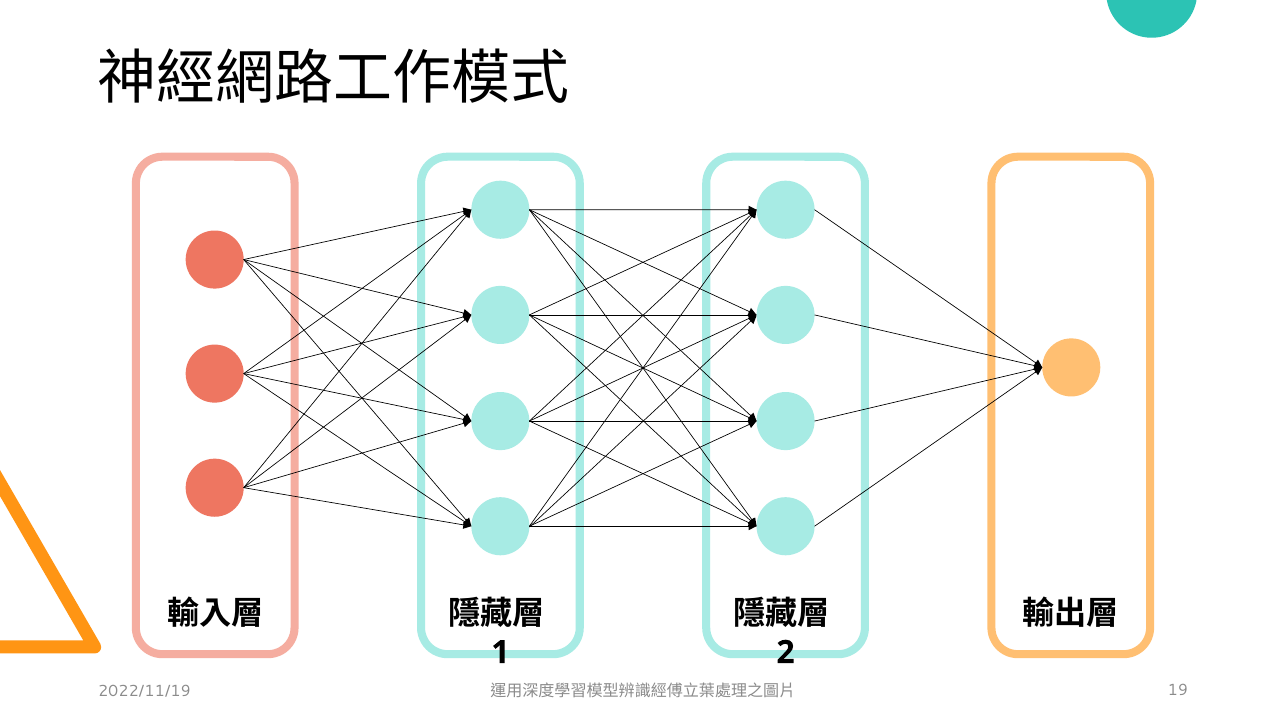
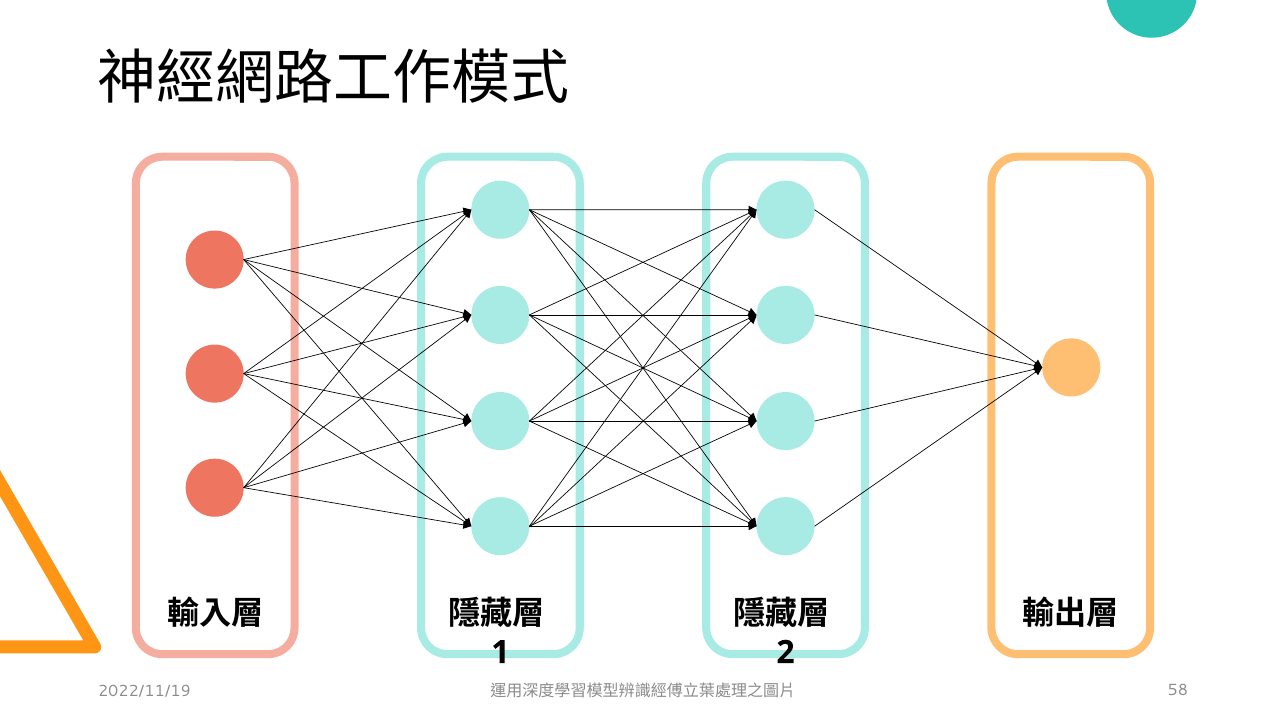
19: 19 -> 58
